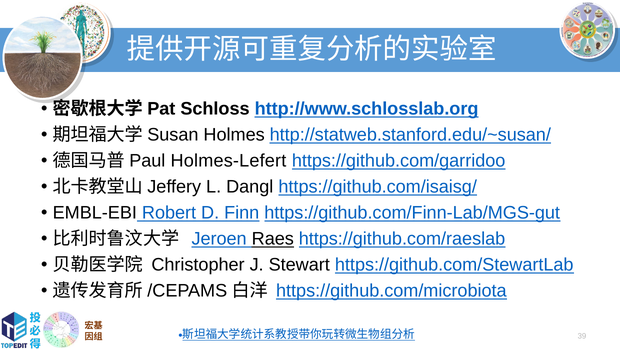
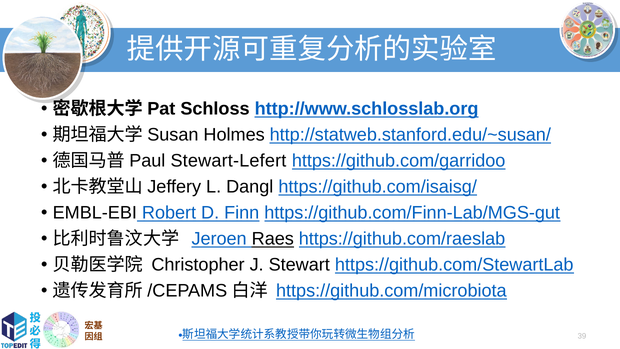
Holmes-Lefert: Holmes-Lefert -> Stewart-Lefert
